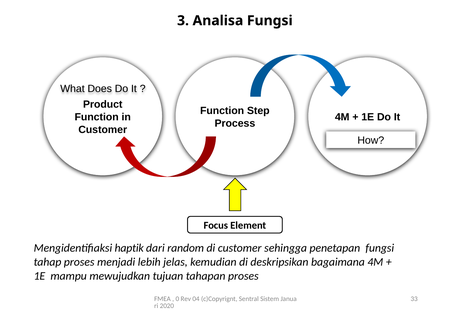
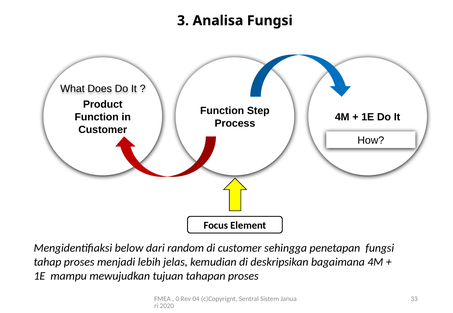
haptik: haptik -> below
